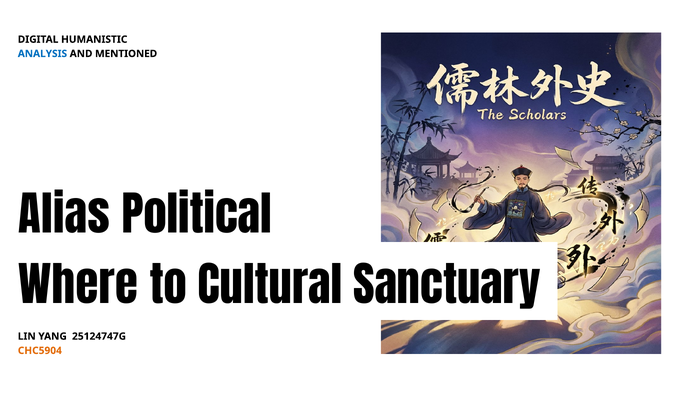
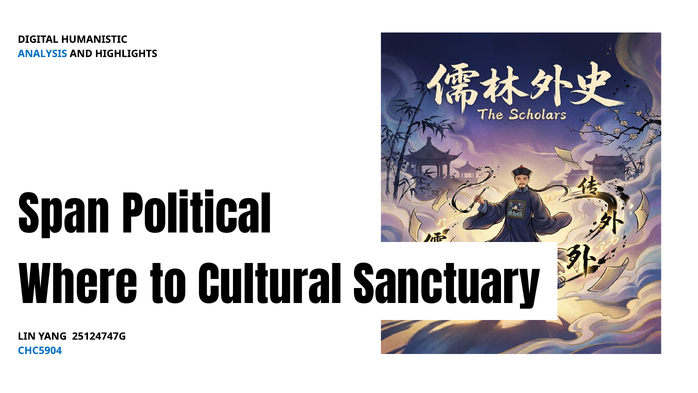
MENTIONED: MENTIONED -> HIGHLIGHTS
Alias: Alias -> Span
CHC5904 colour: orange -> blue
